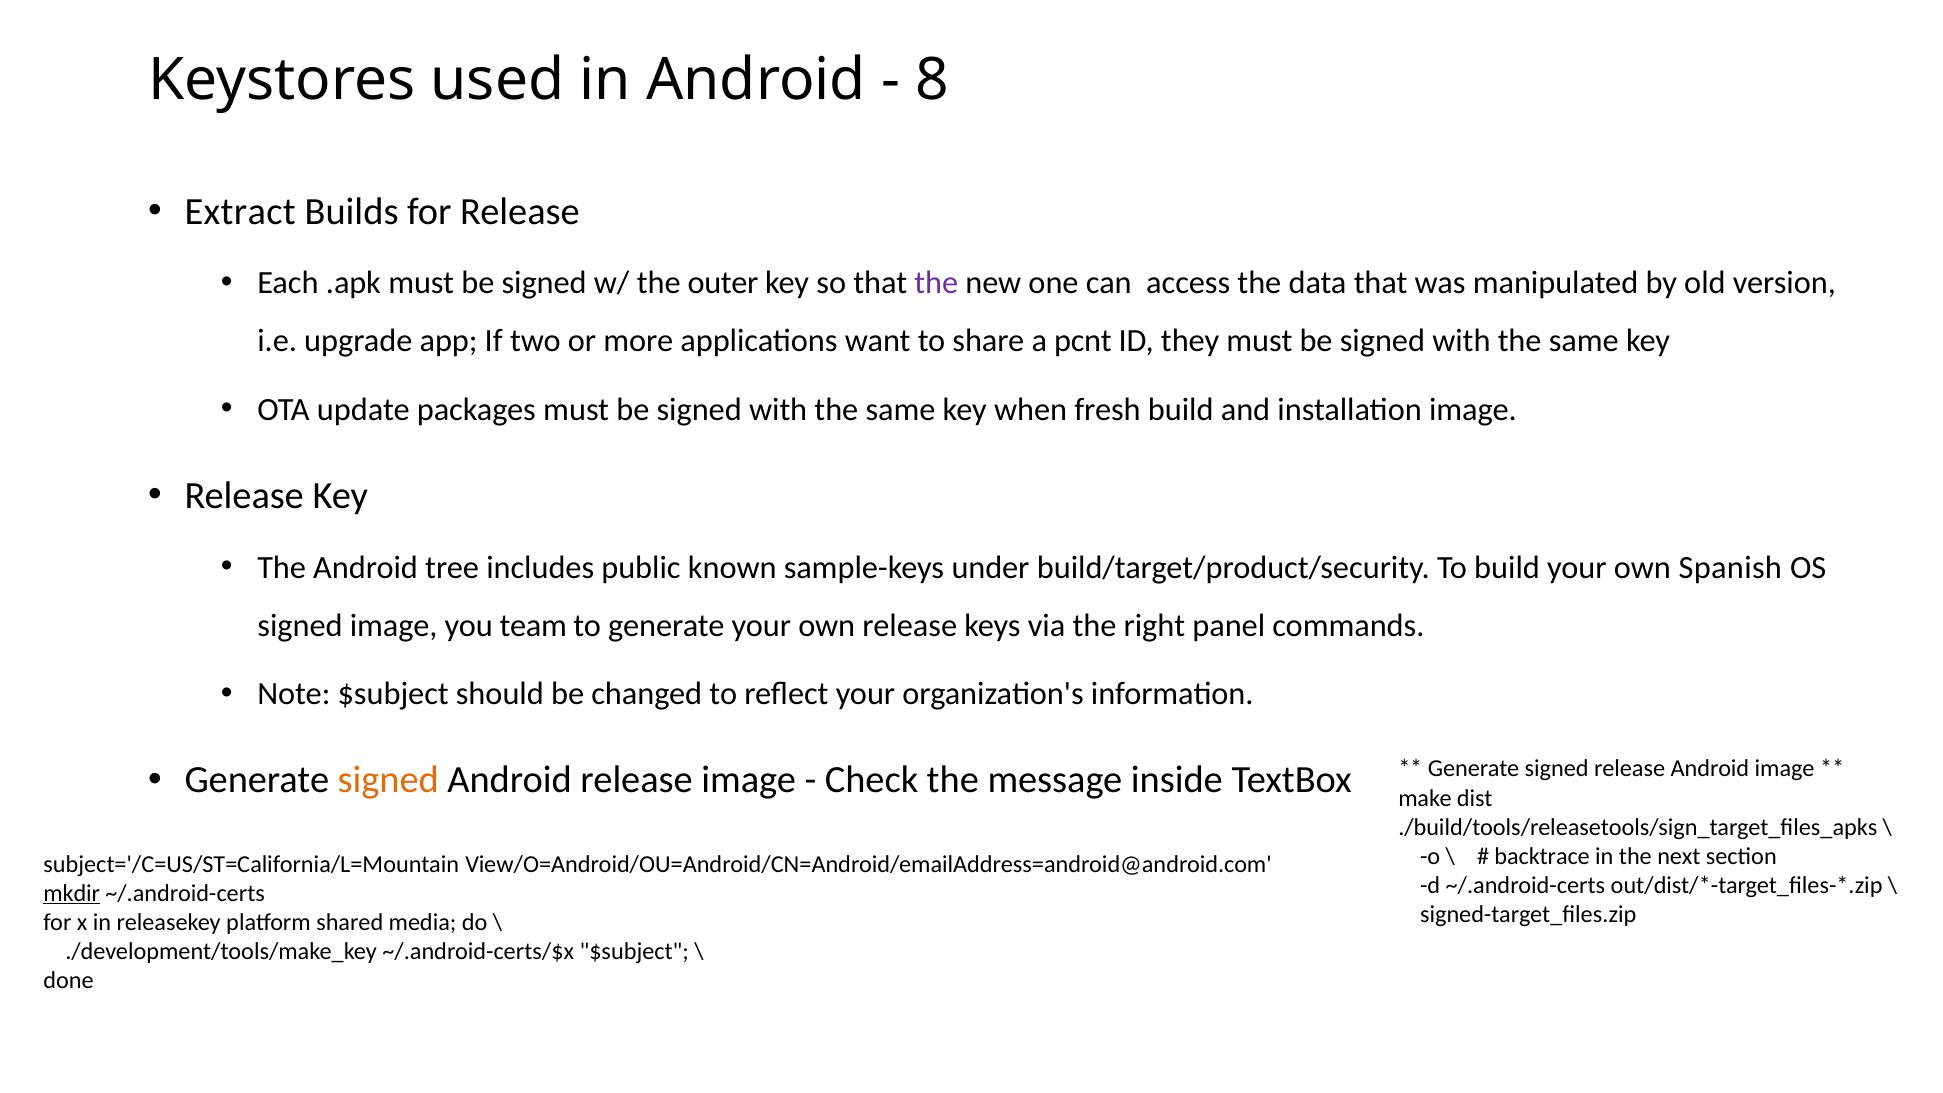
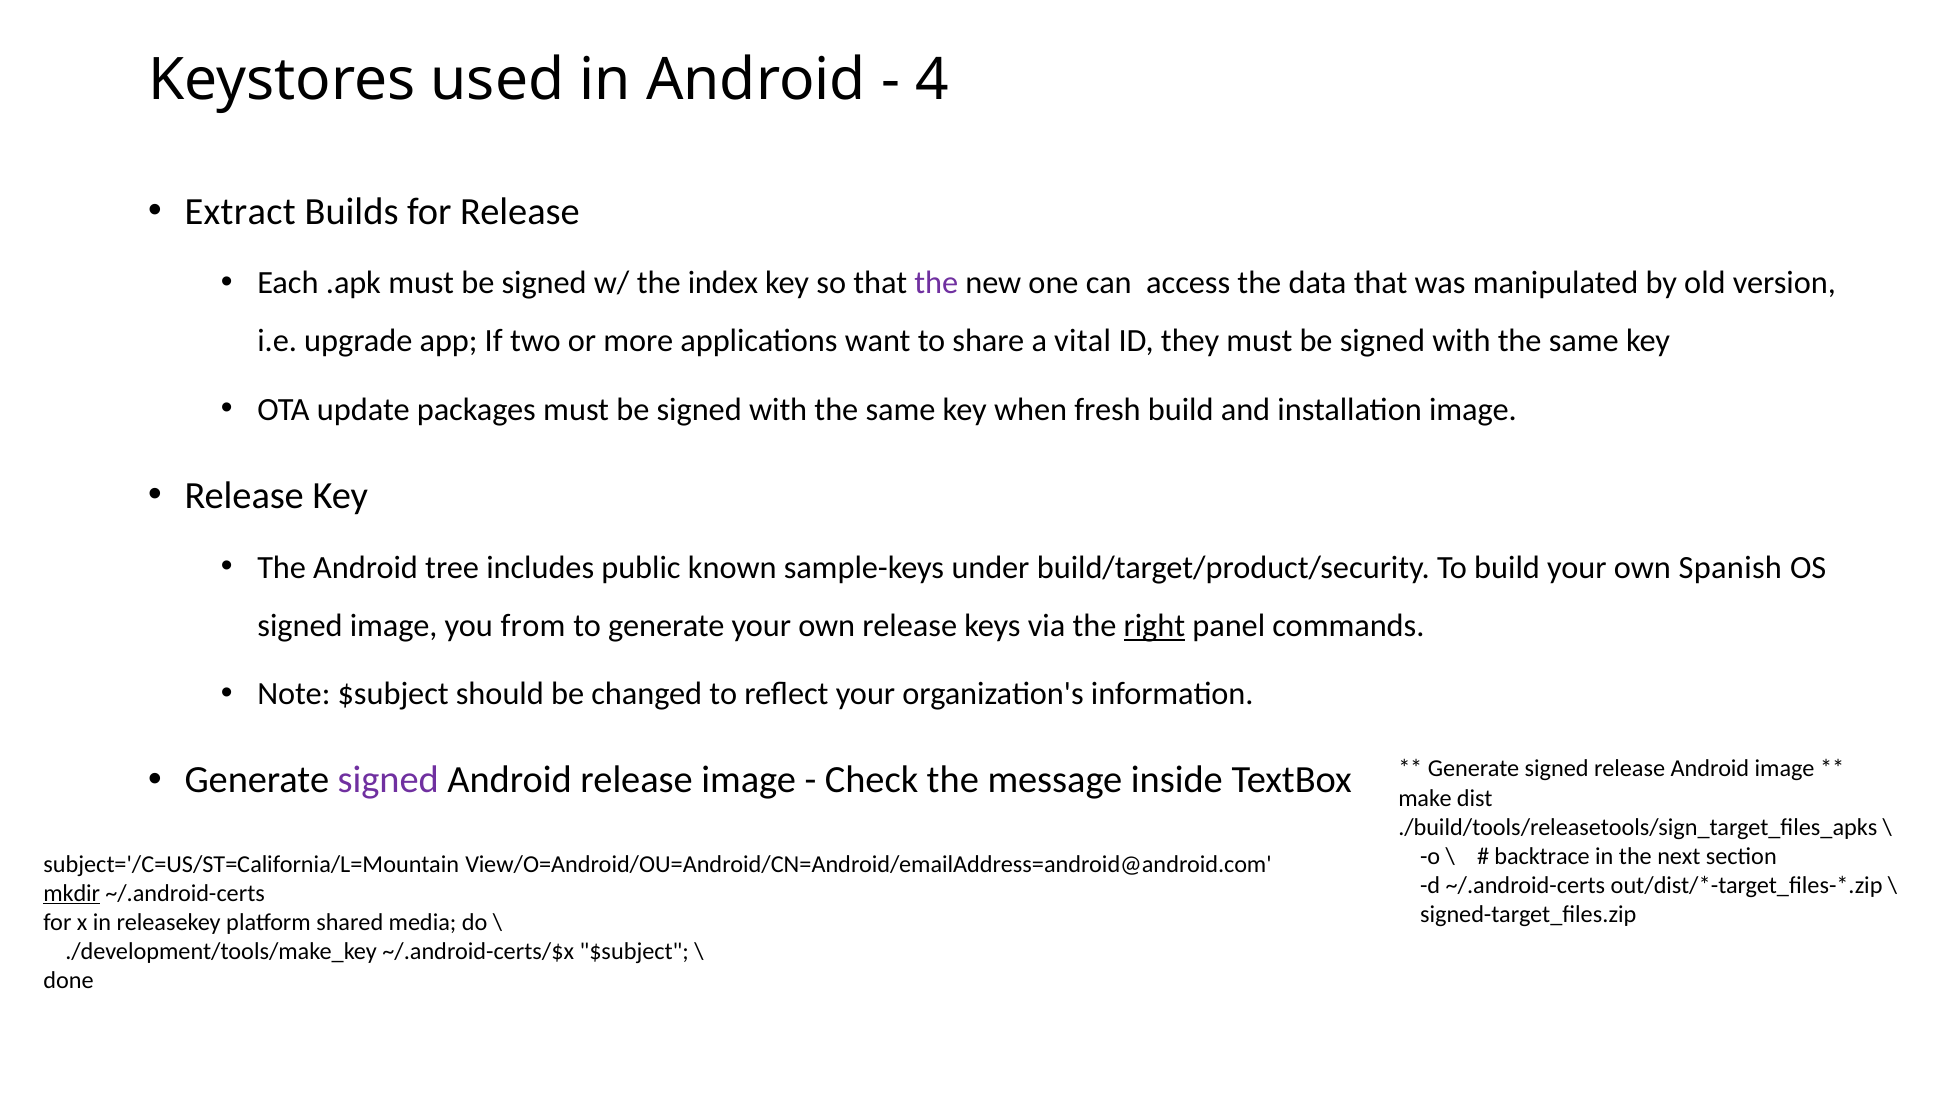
8: 8 -> 4
outer: outer -> index
pcnt: pcnt -> vital
team: team -> from
right underline: none -> present
signed at (388, 780) colour: orange -> purple
